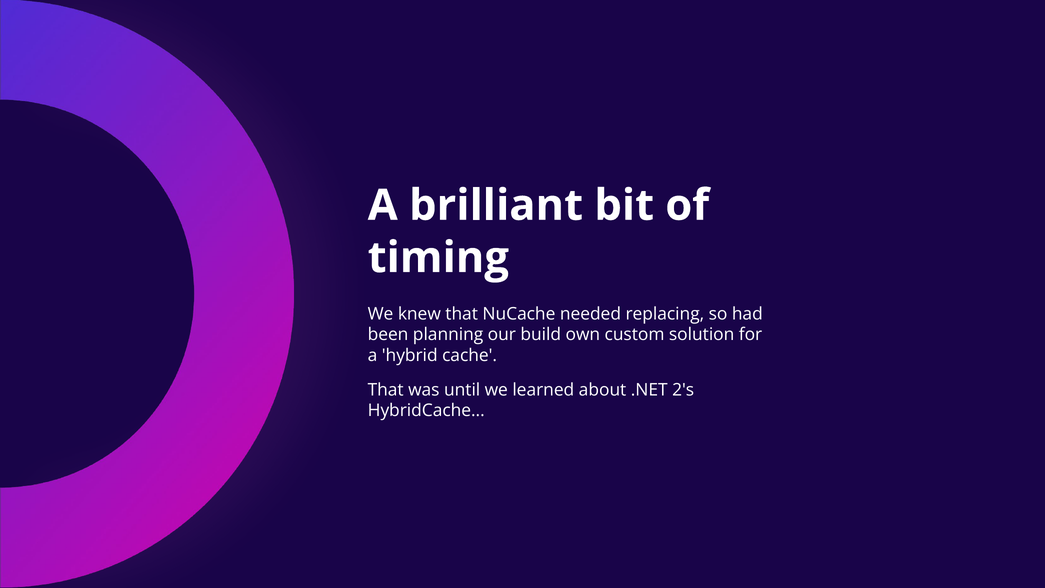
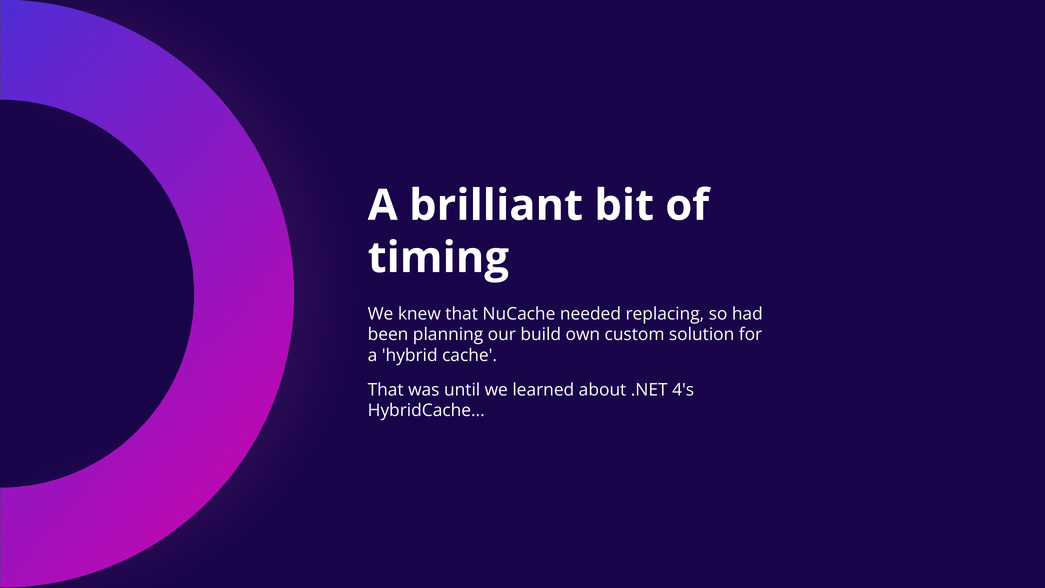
2's: 2's -> 4's
